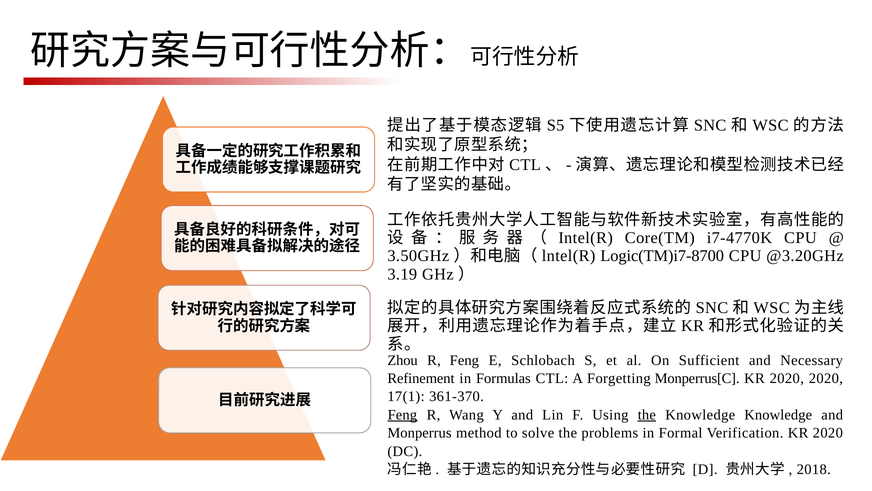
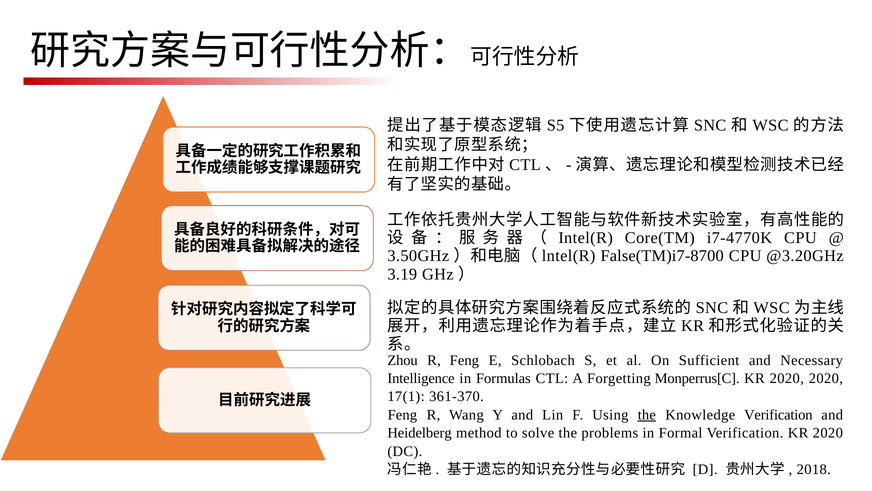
Logic(TM)i7-8700: Logic(TM)i7-8700 -> False(TM)i7-8700
Refinement: Refinement -> Intelligence
Feng at (402, 414) underline: present -> none
Knowledge Knowledge: Knowledge -> Verification
Monperrus: Monperrus -> Heidelberg
